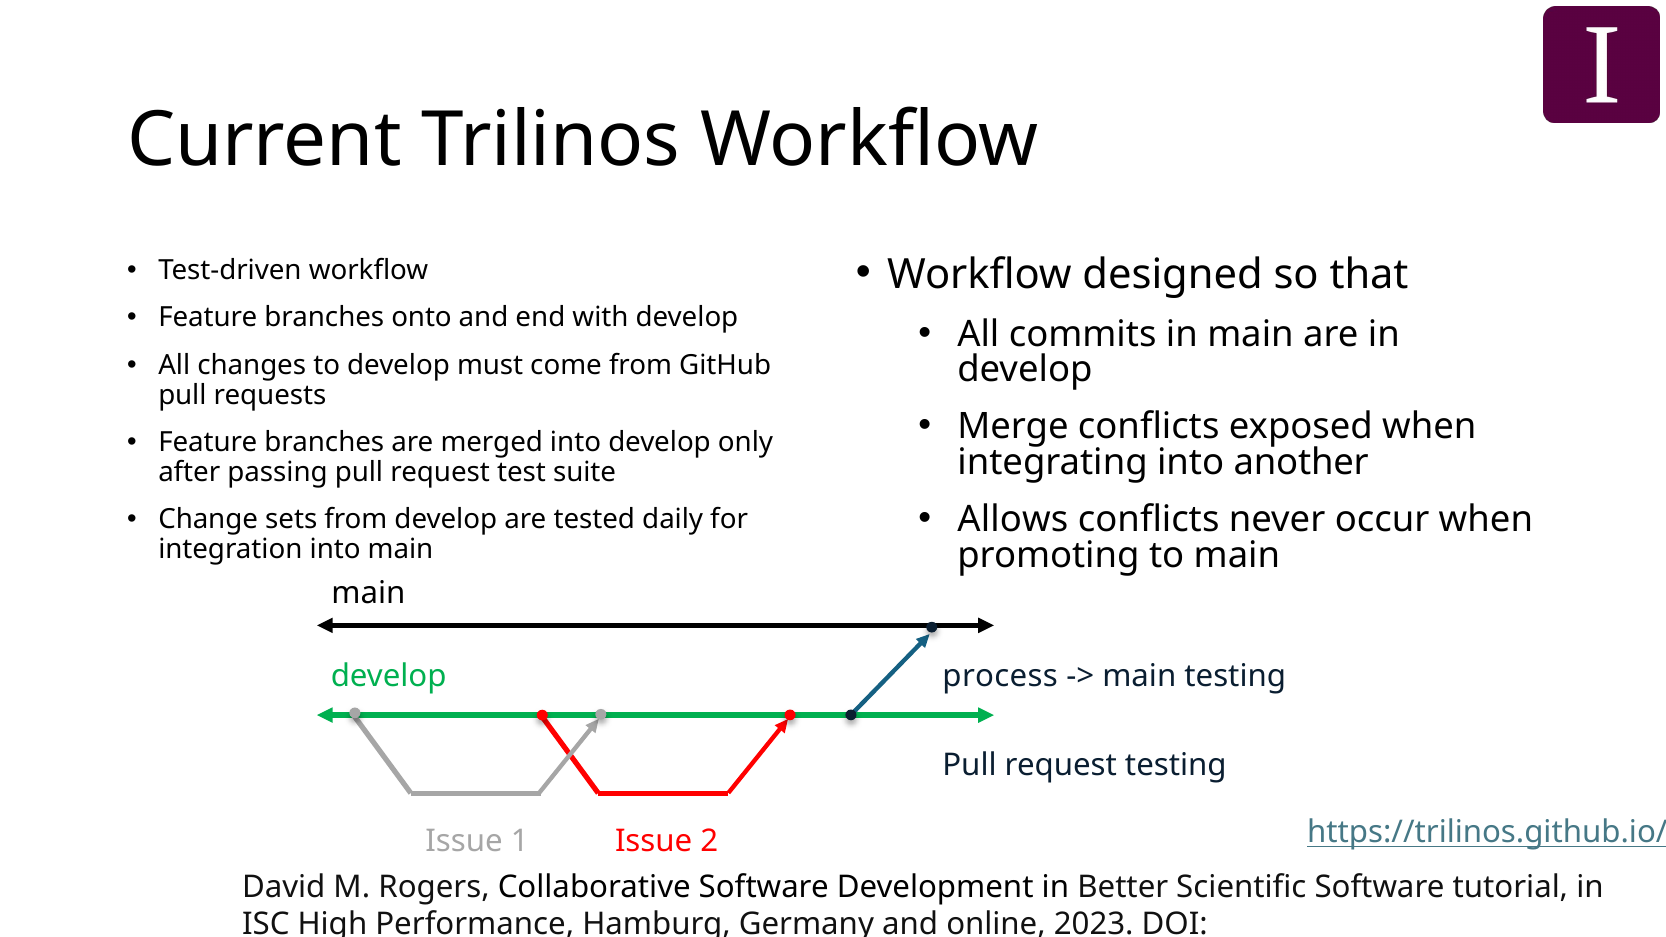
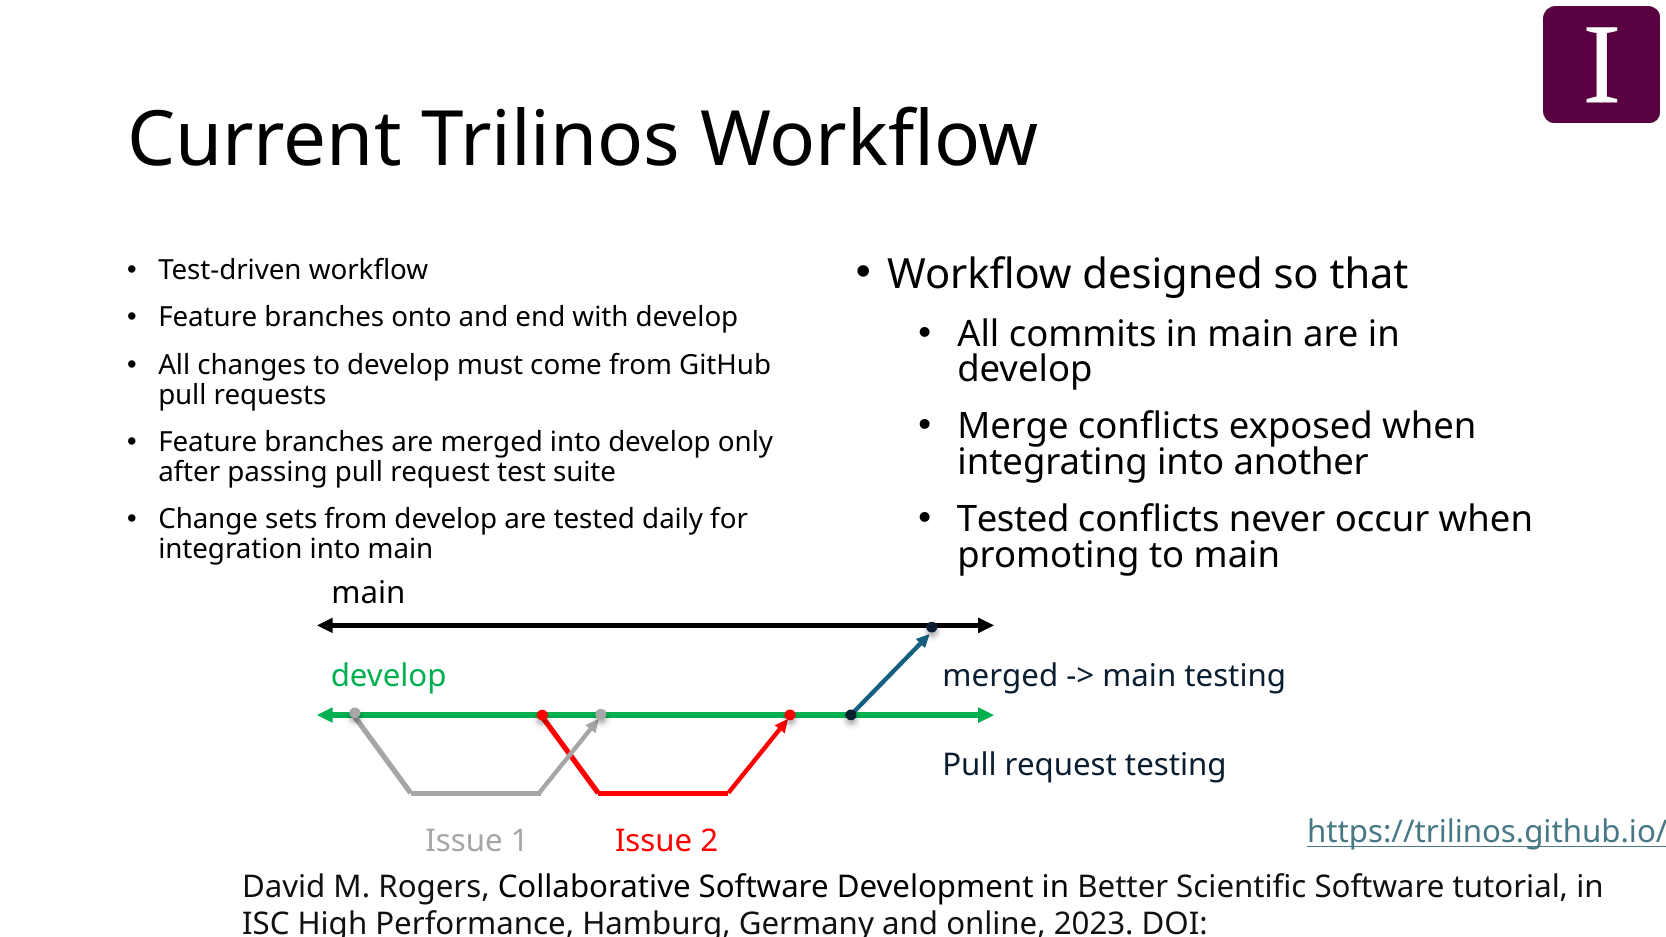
Allows at (1013, 520): Allows -> Tested
process at (1000, 676): process -> merged
